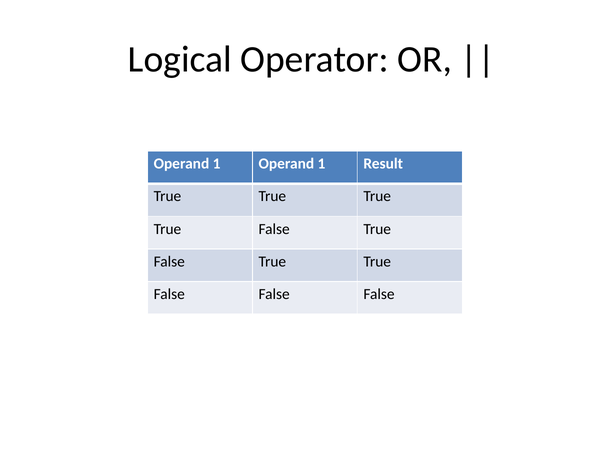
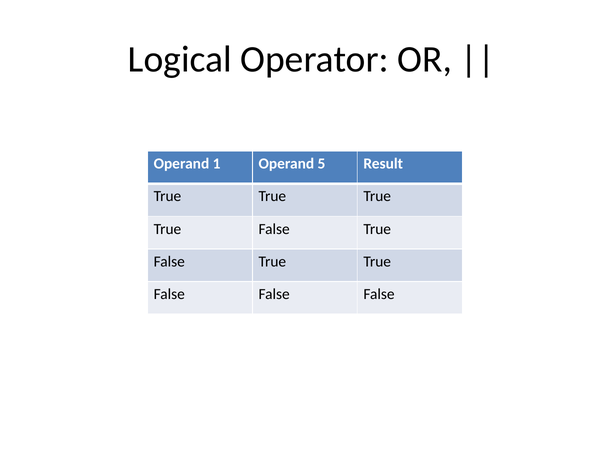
1 Operand 1: 1 -> 5
